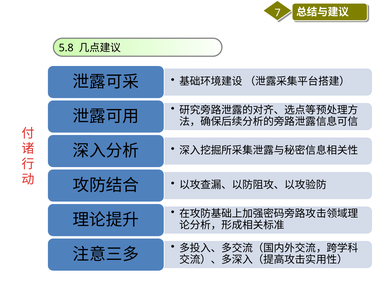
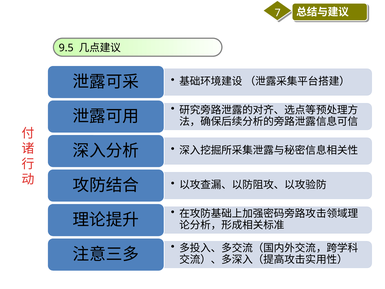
5.8: 5.8 -> 9.5
